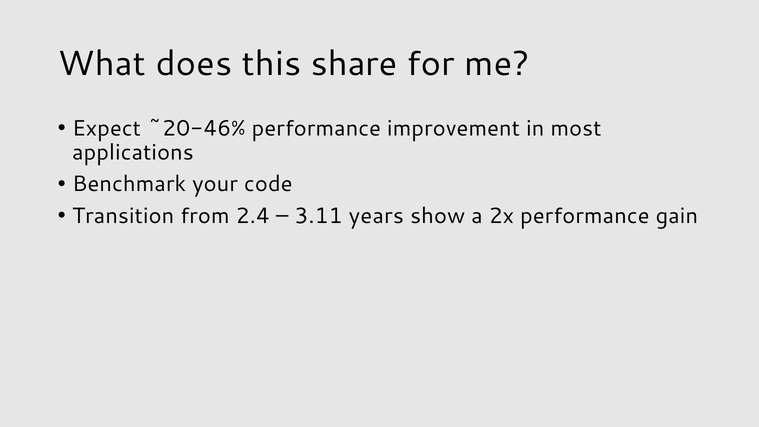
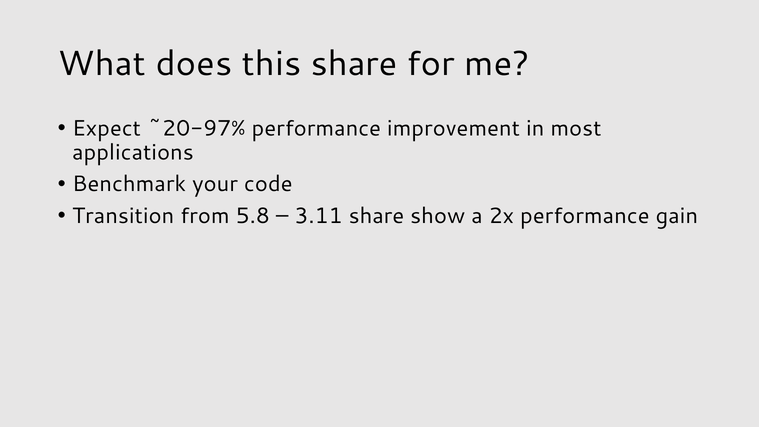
~20-46%: ~20-46% -> ~20-97%
2.4: 2.4 -> 5.8
3.11 years: years -> share
